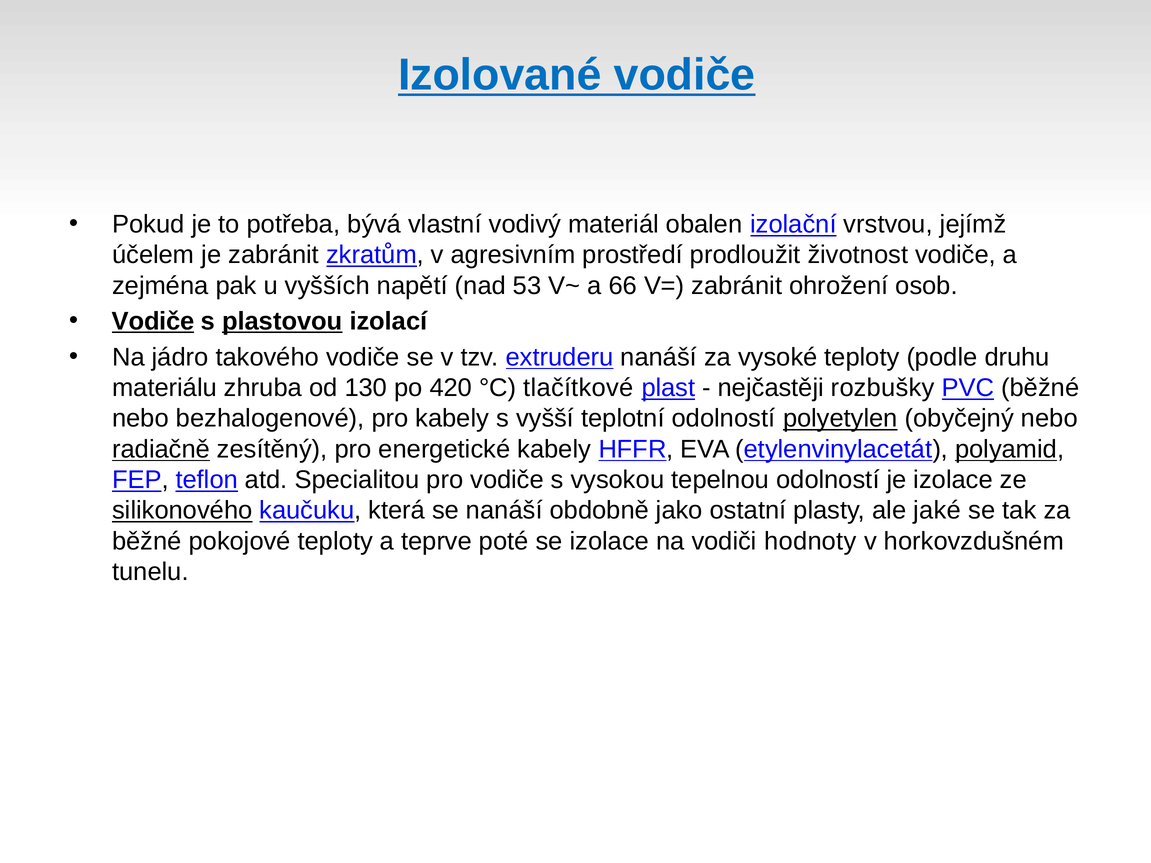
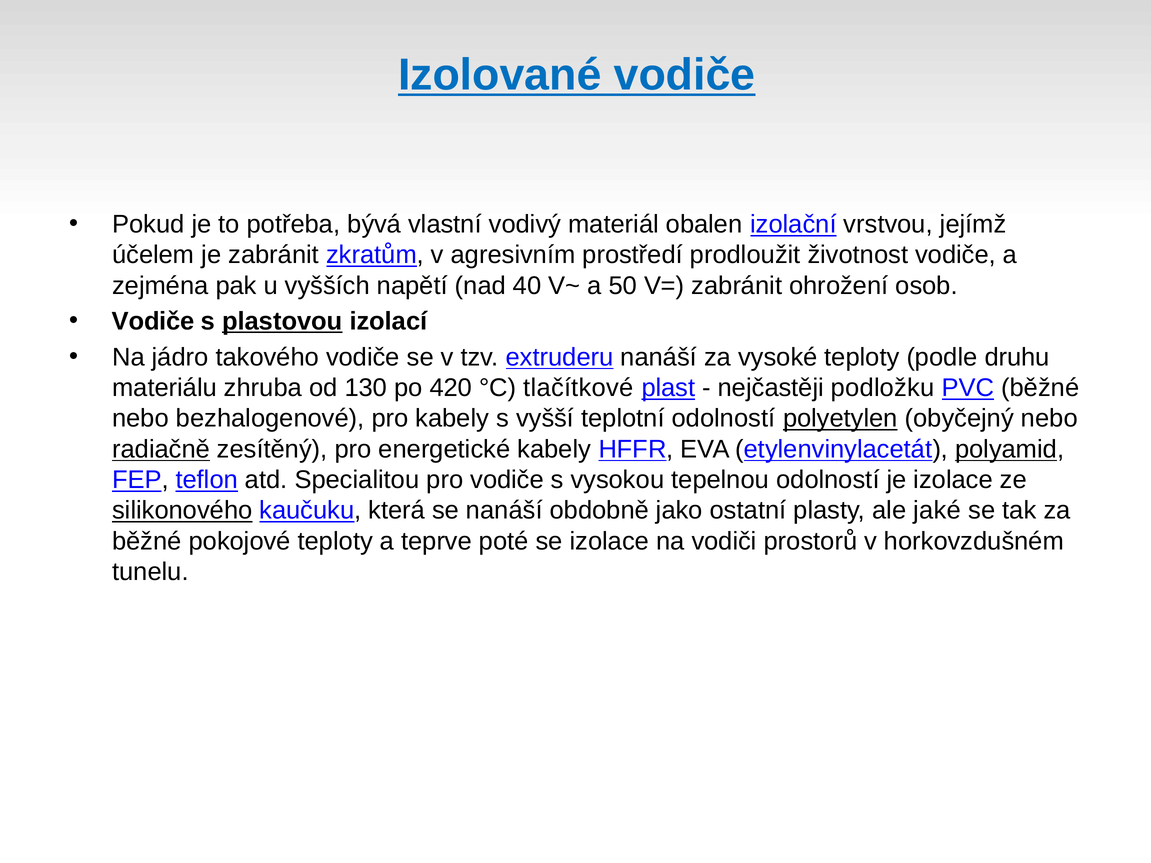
53: 53 -> 40
66: 66 -> 50
Vodiče at (153, 321) underline: present -> none
rozbušky: rozbušky -> podložku
hodnoty: hodnoty -> prostorů
